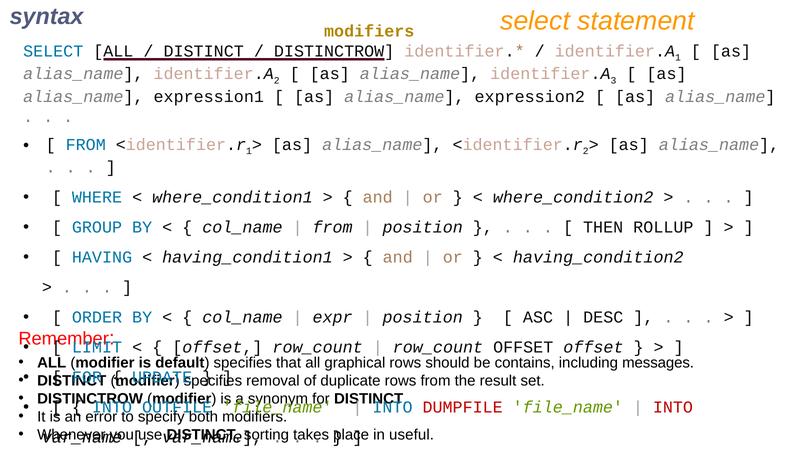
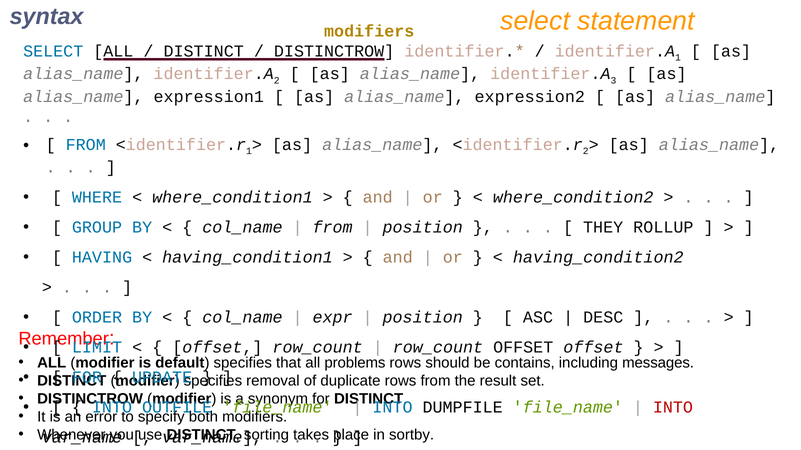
THEN: THEN -> THEY
graphical: graphical -> problems
DUMPFILE colour: red -> black
useful: useful -> sortby
